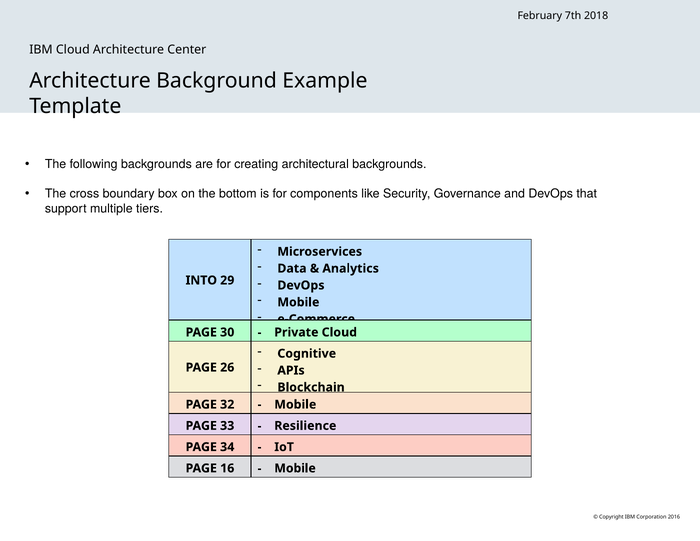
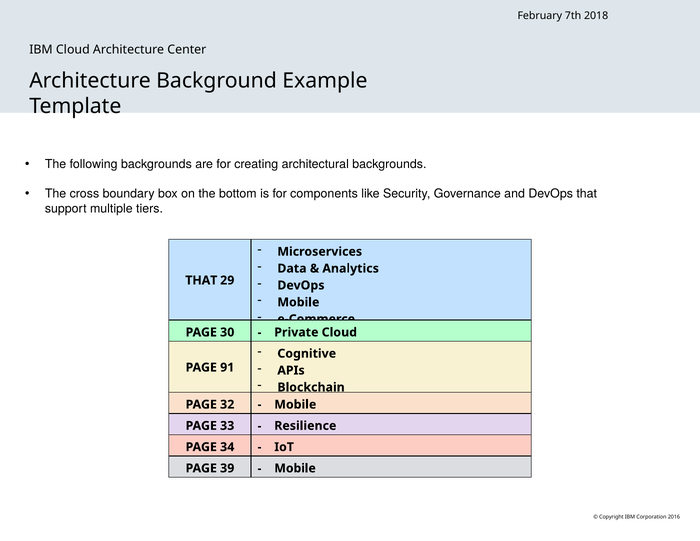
INTO at (201, 280): INTO -> THAT
26: 26 -> 91
16: 16 -> 39
